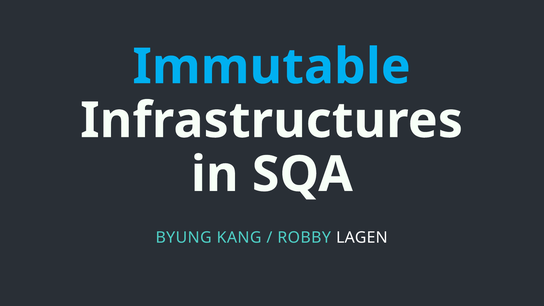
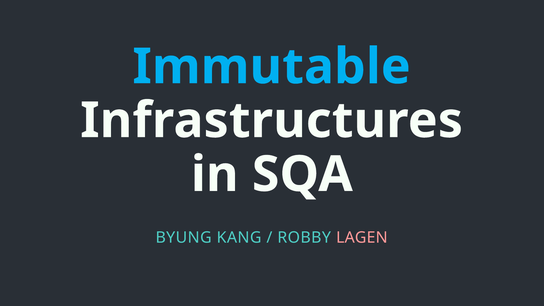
LAGEN colour: white -> pink
